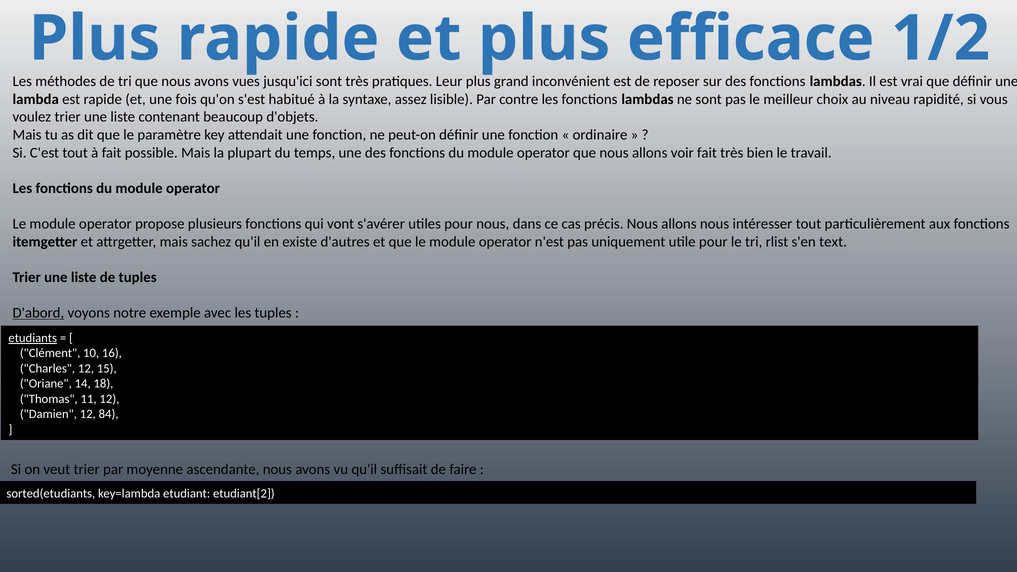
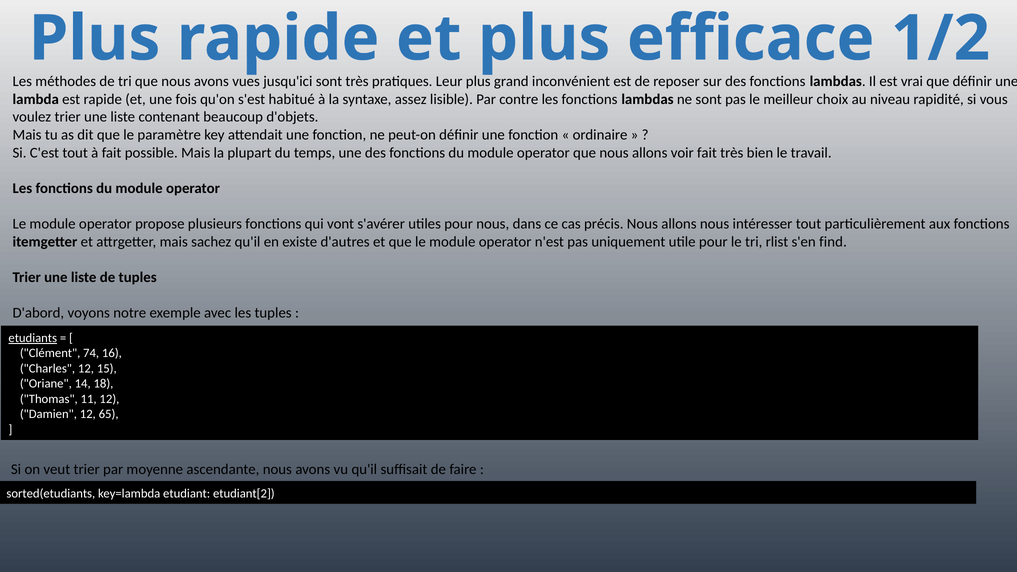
text: text -> find
D'abord underline: present -> none
10: 10 -> 74
84: 84 -> 65
